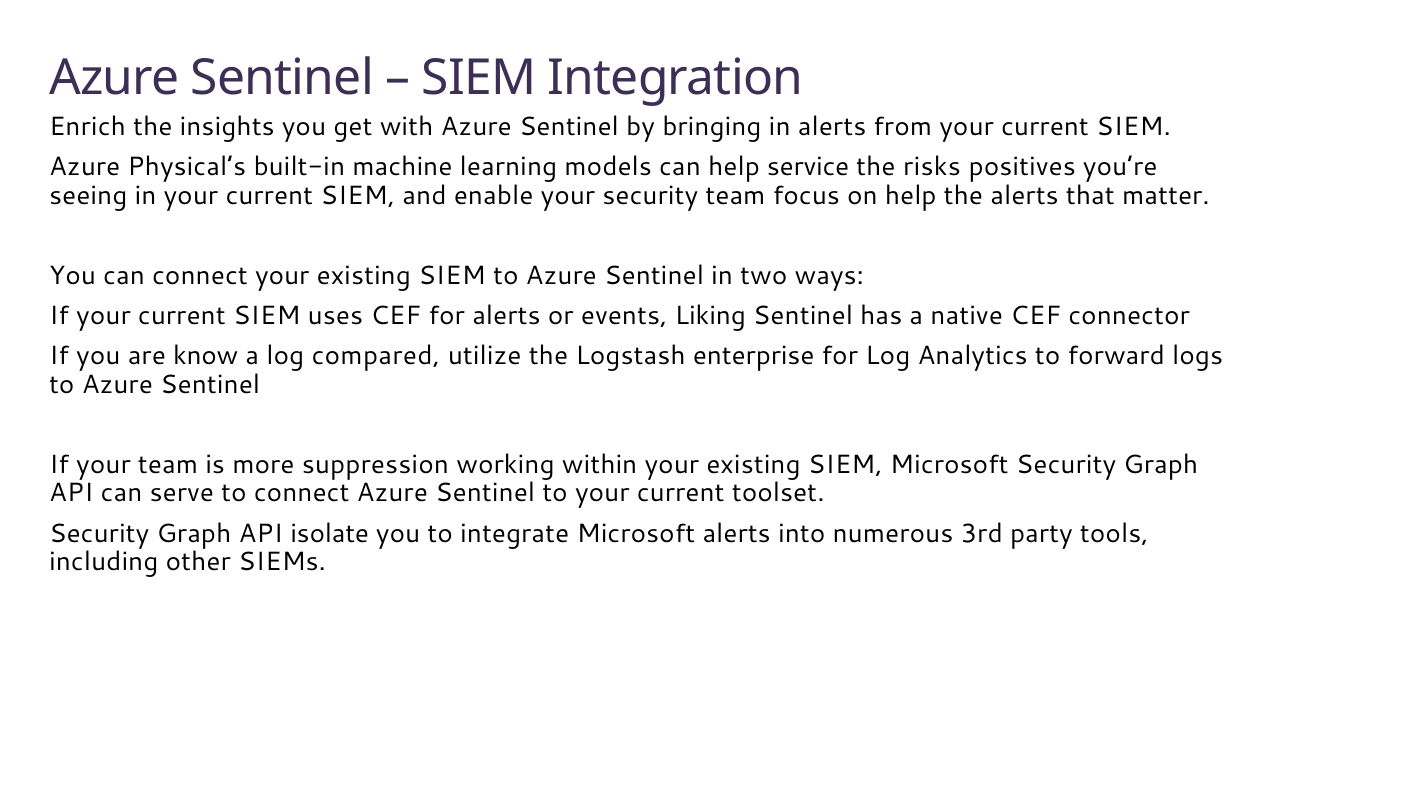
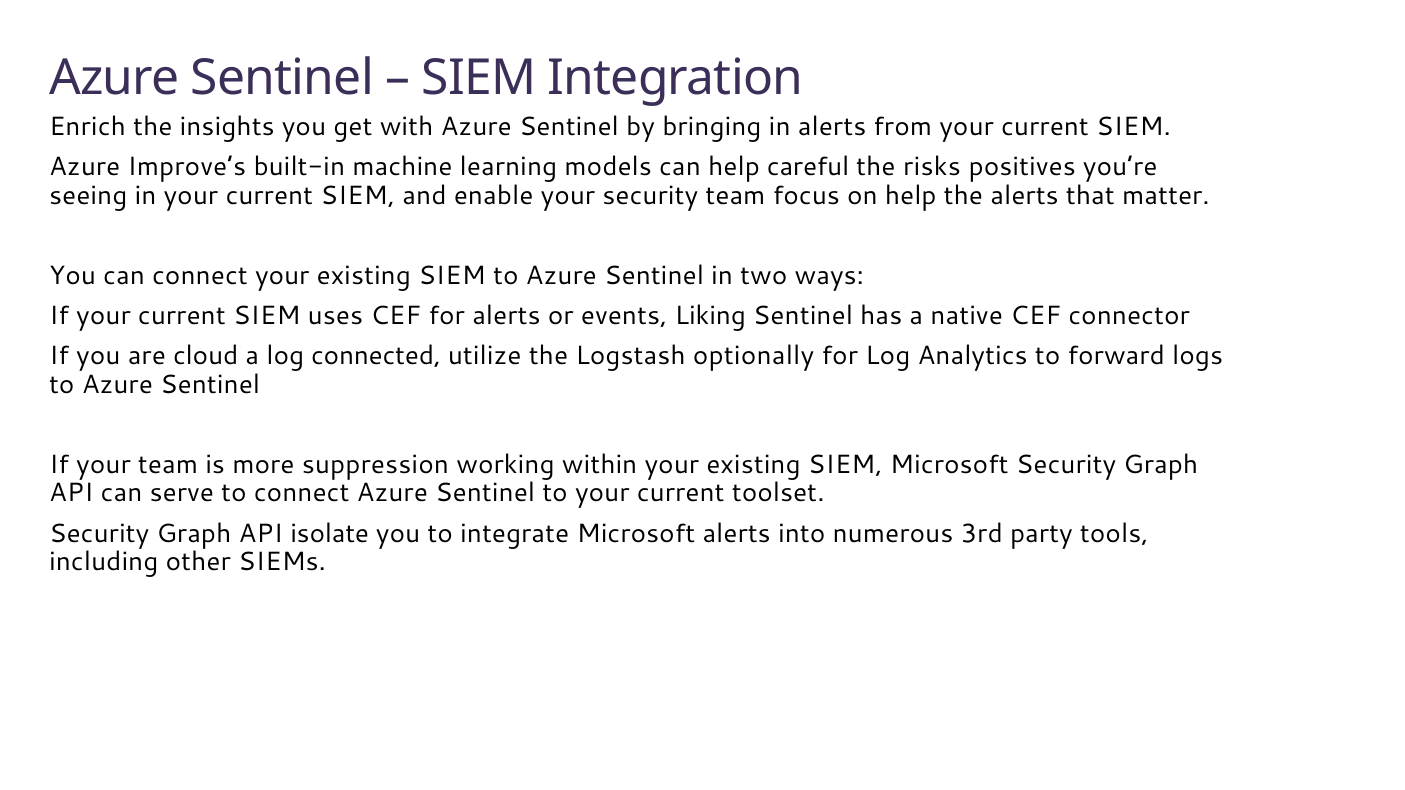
Physical’s: Physical’s -> Improve’s
service: service -> careful
know: know -> cloud
compared: compared -> connected
enterprise: enterprise -> optionally
